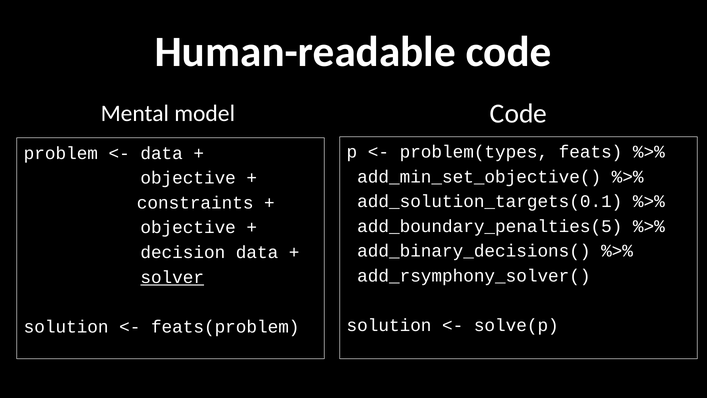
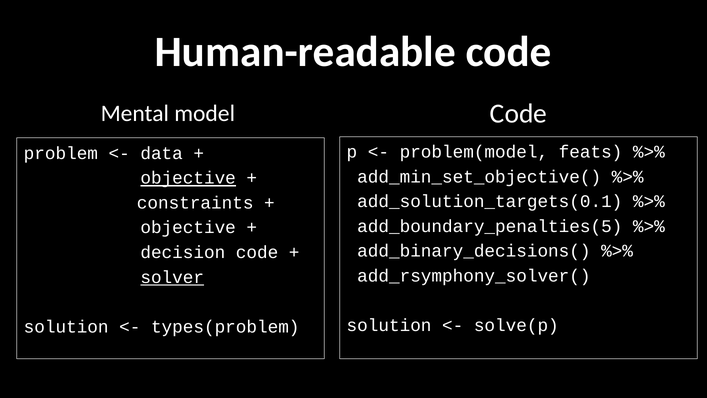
problem(types: problem(types -> problem(model
objective at (188, 178) underline: none -> present
decision data: data -> code
feats(problem: feats(problem -> types(problem
